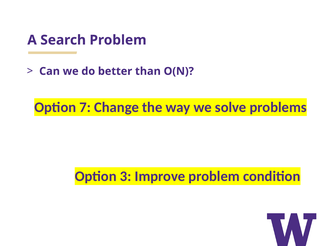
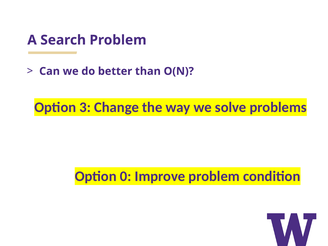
7: 7 -> 3
3: 3 -> 0
